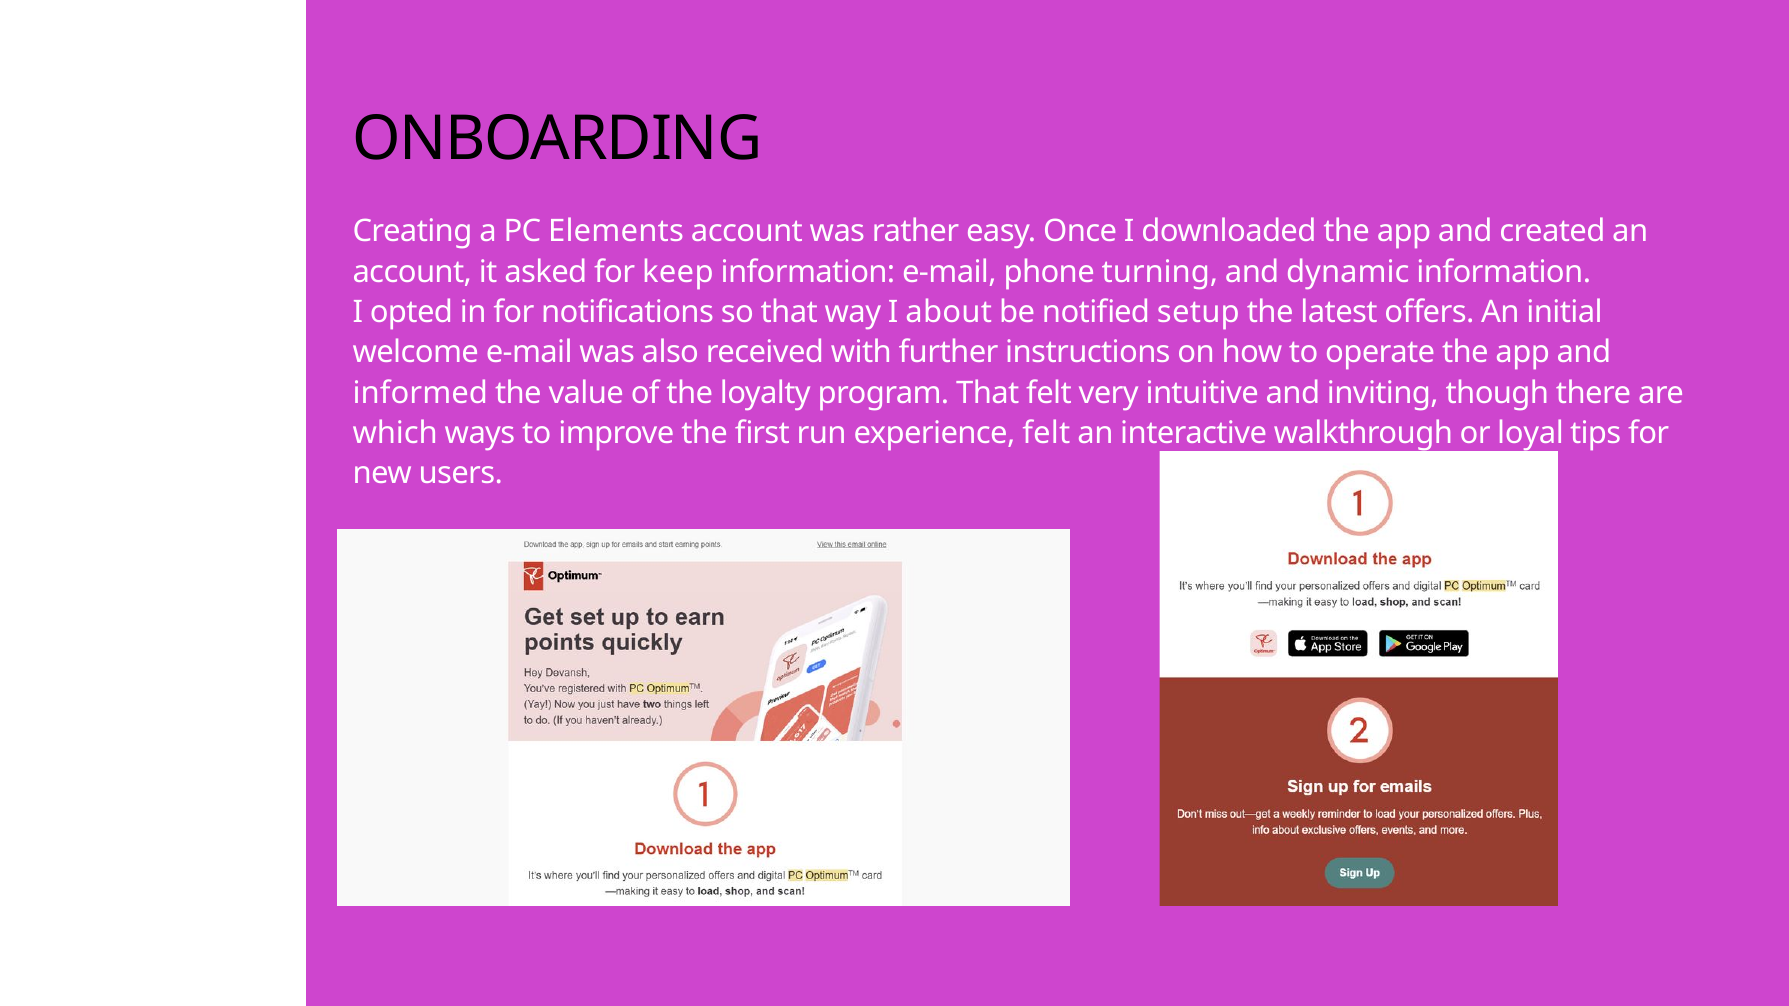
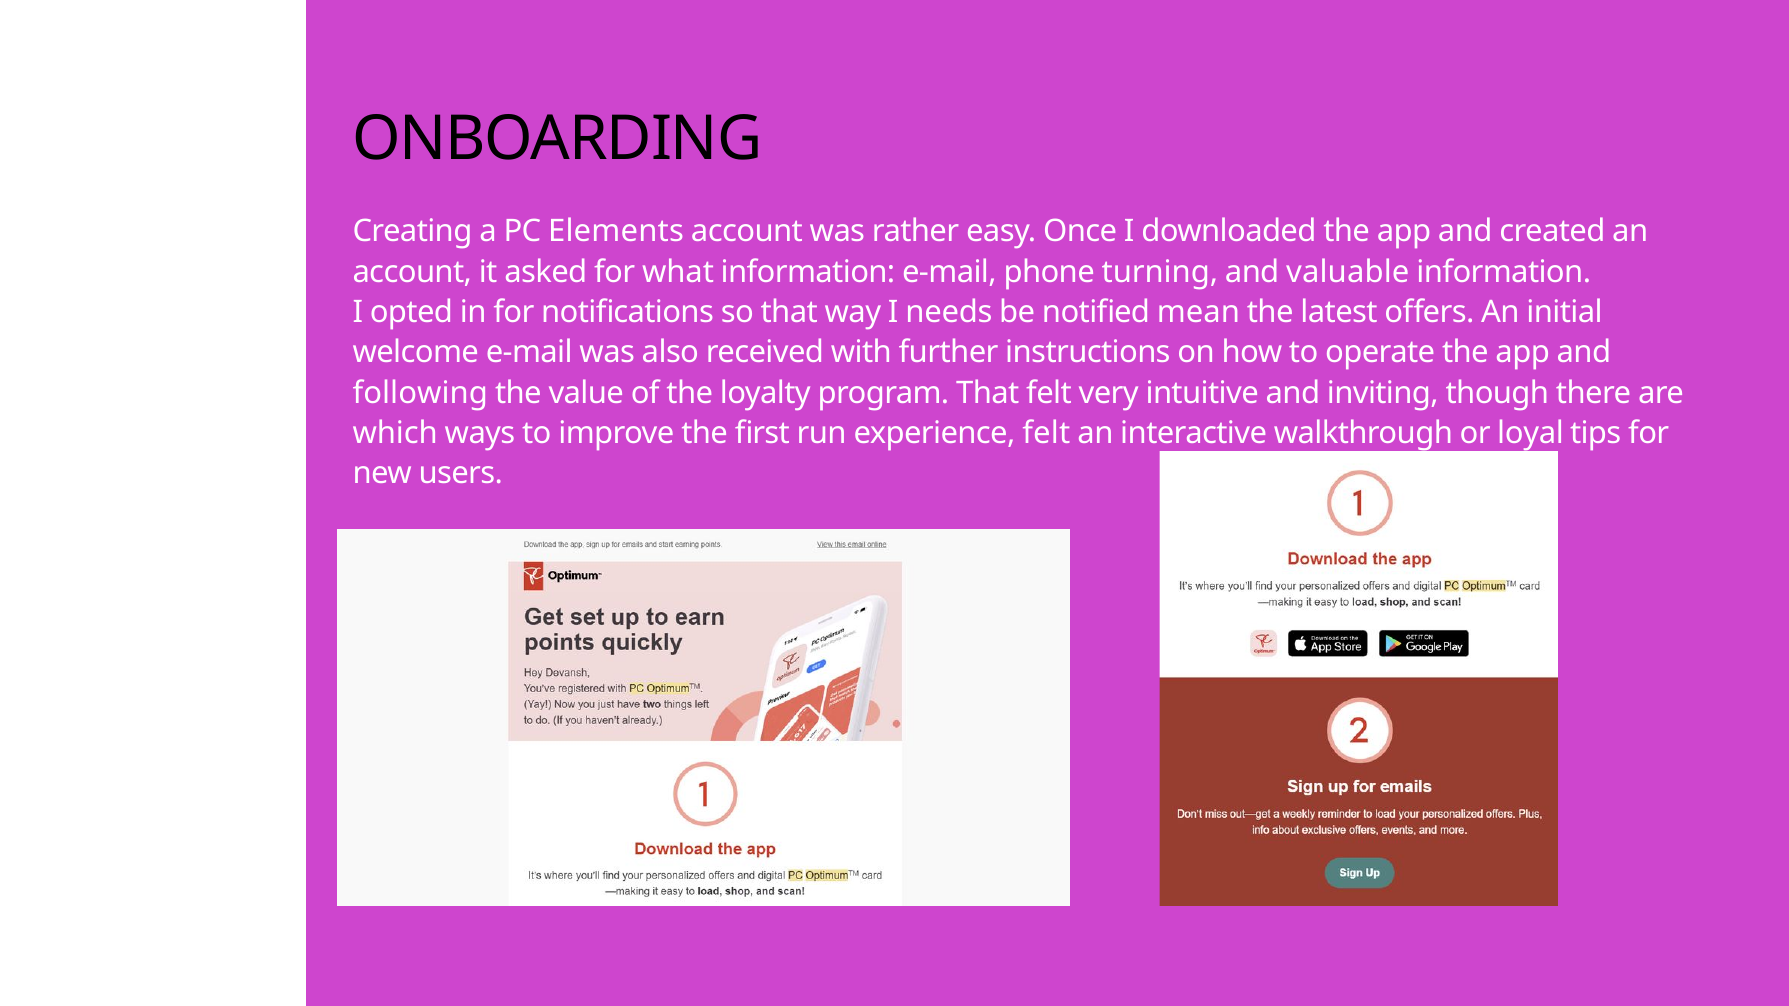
keep: keep -> what
dynamic: dynamic -> valuable
about: about -> needs
setup: setup -> mean
informed: informed -> following
